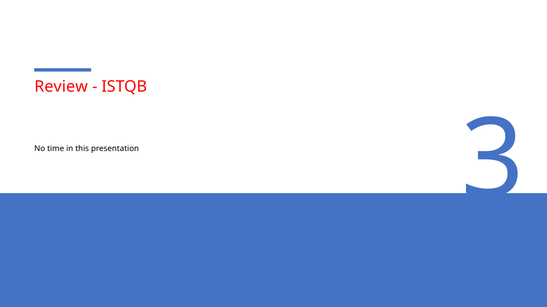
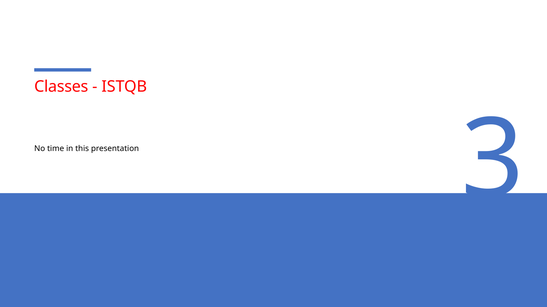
Review: Review -> Classes
